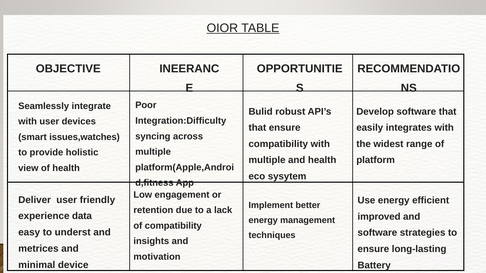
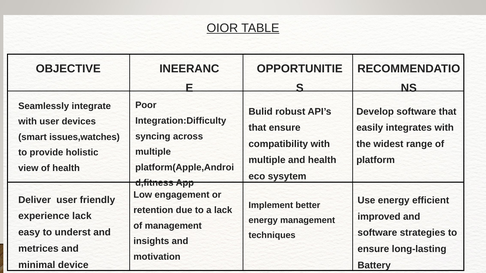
experience data: data -> lack
of compatibility: compatibility -> management
